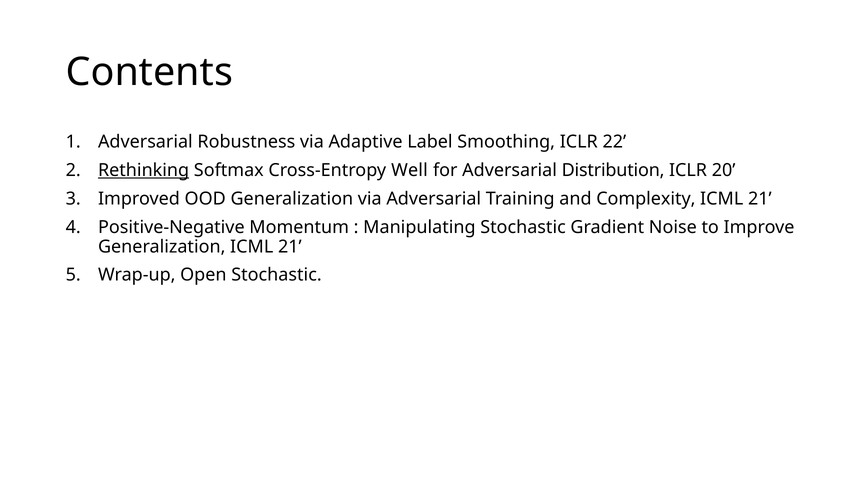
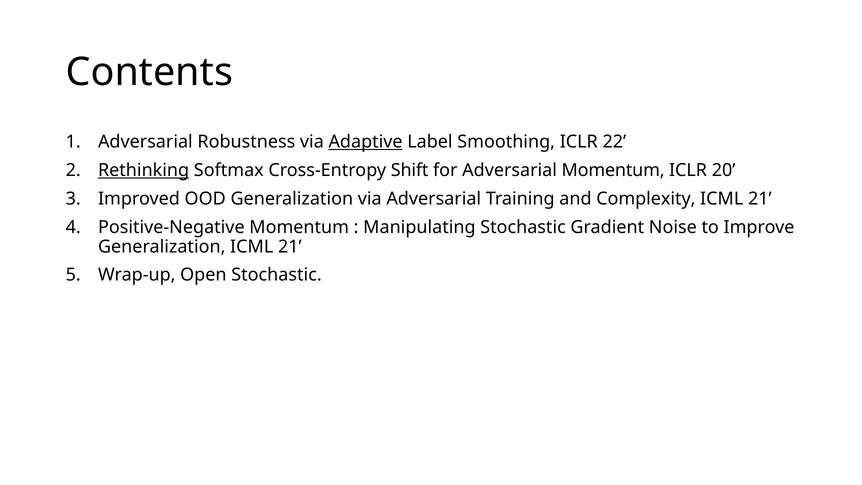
Adaptive underline: none -> present
Well: Well -> Shift
Adversarial Distribution: Distribution -> Momentum
